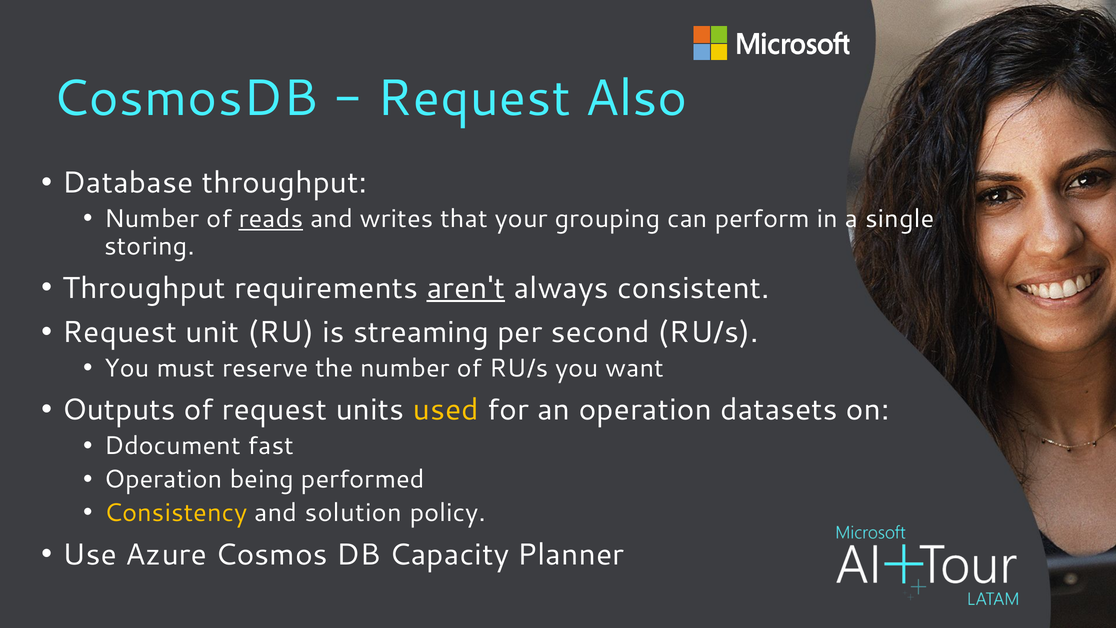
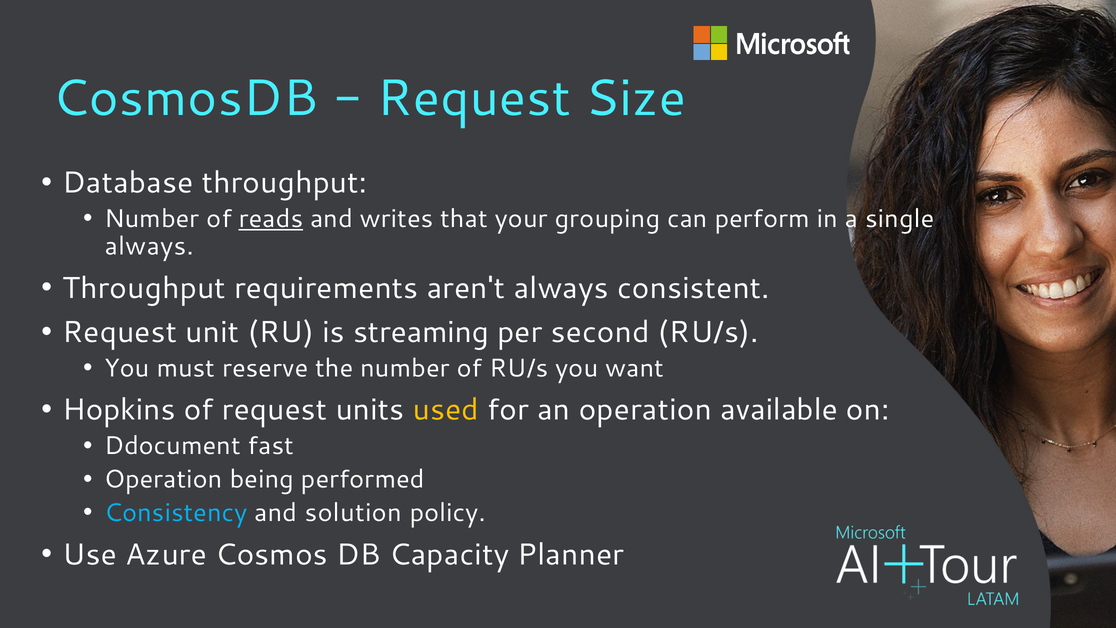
Also: Also -> Size
storing at (149, 246): storing -> always
aren't underline: present -> none
Outputs: Outputs -> Hopkins
datasets: datasets -> available
Consistency colour: yellow -> light blue
